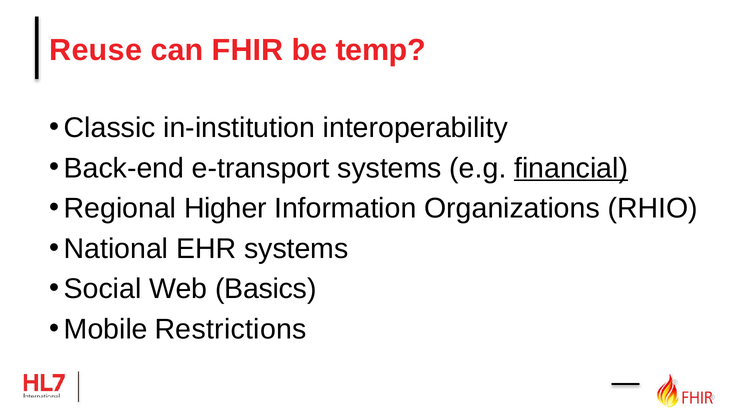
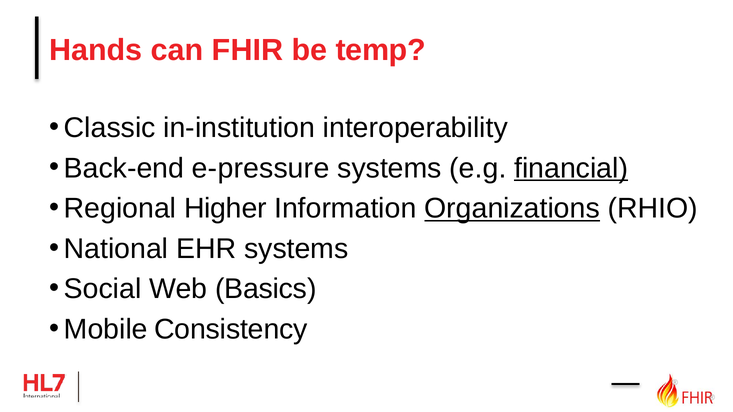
Reuse: Reuse -> Hands
e-transport: e-transport -> e-pressure
Organizations underline: none -> present
Restrictions: Restrictions -> Consistency
